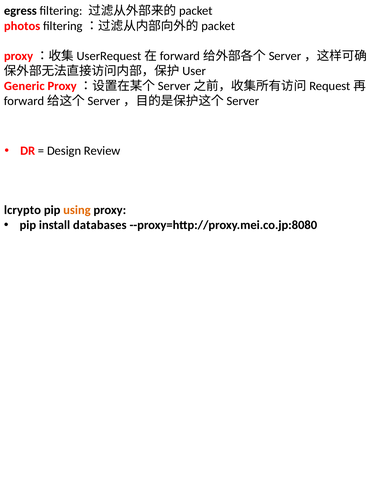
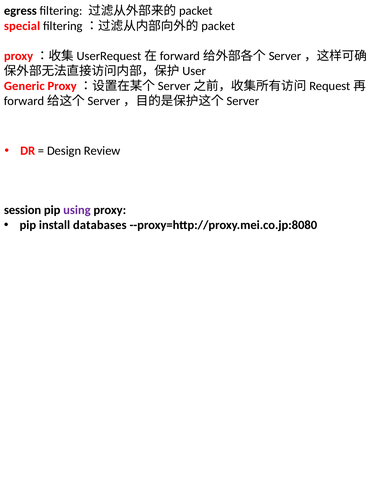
photos: photos -> special
lcrypto: lcrypto -> session
using colour: orange -> purple
